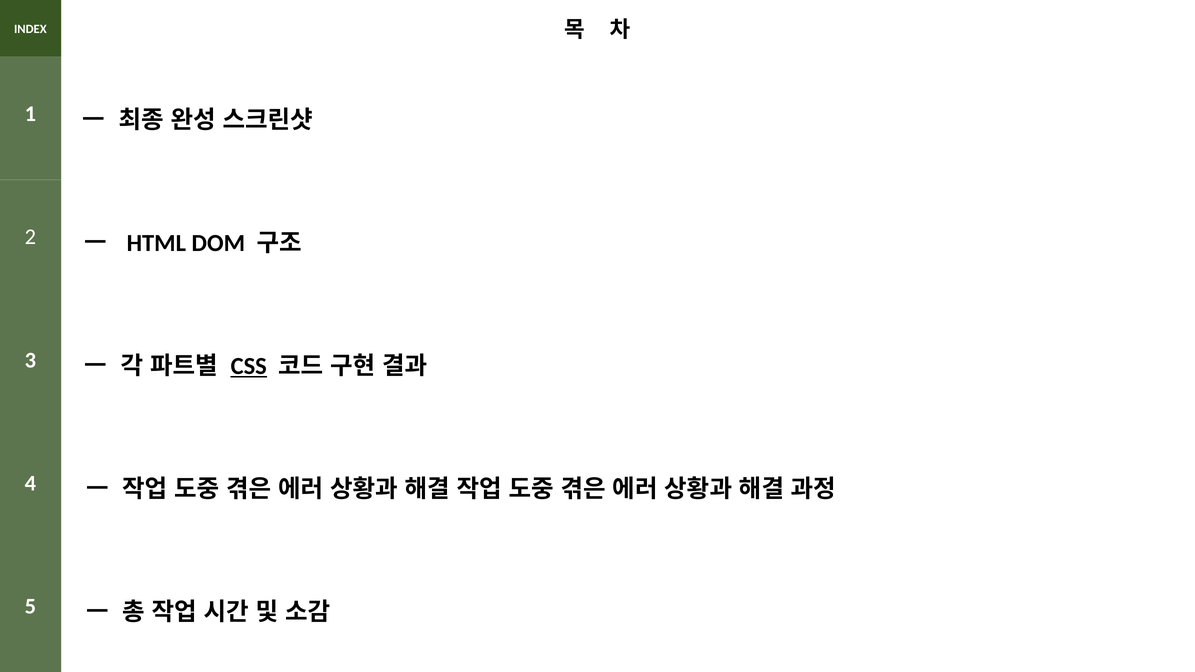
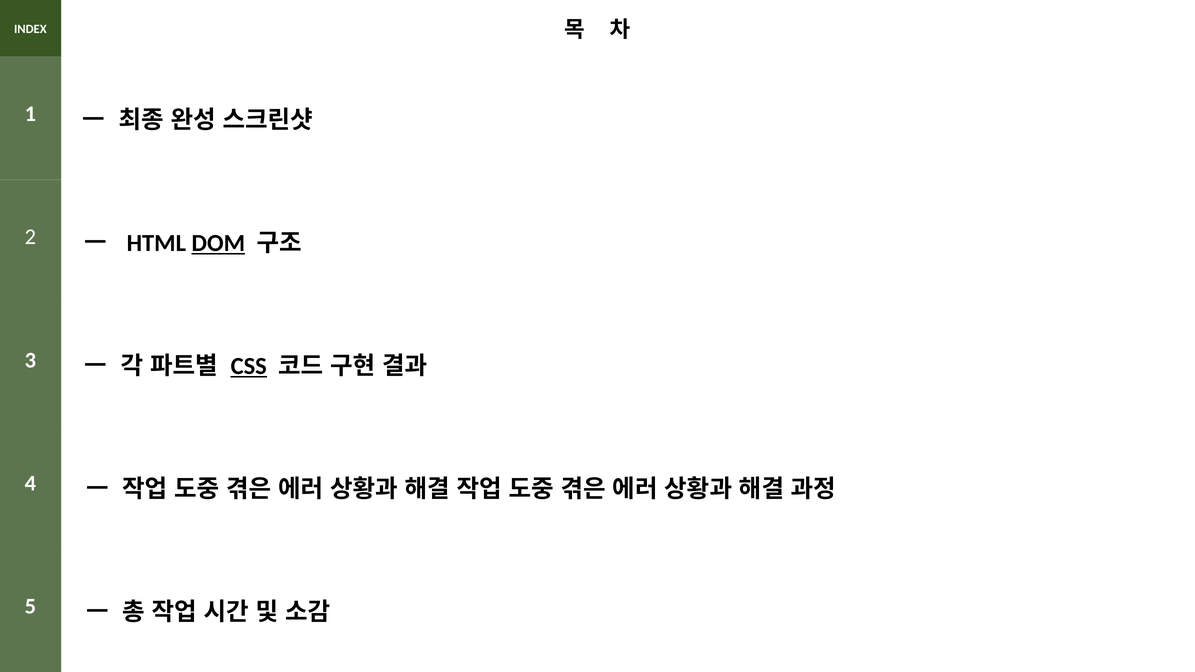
DOM underline: none -> present
